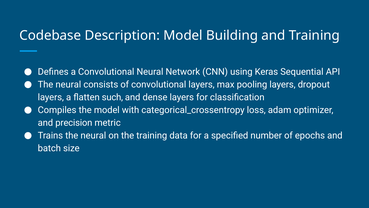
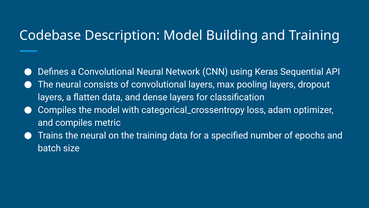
flatten such: such -> data
and precision: precision -> compiles
